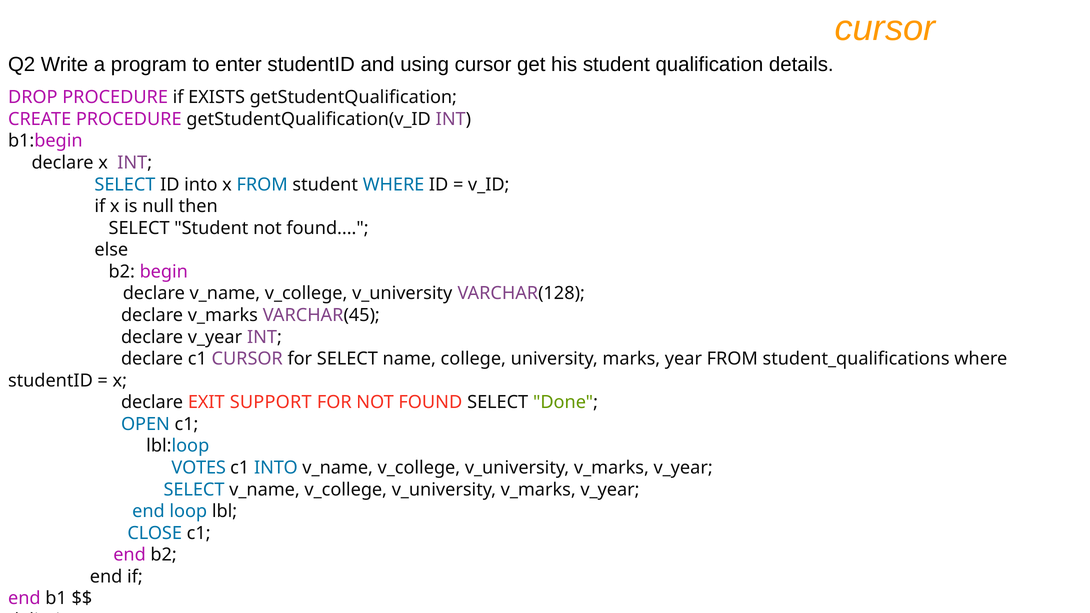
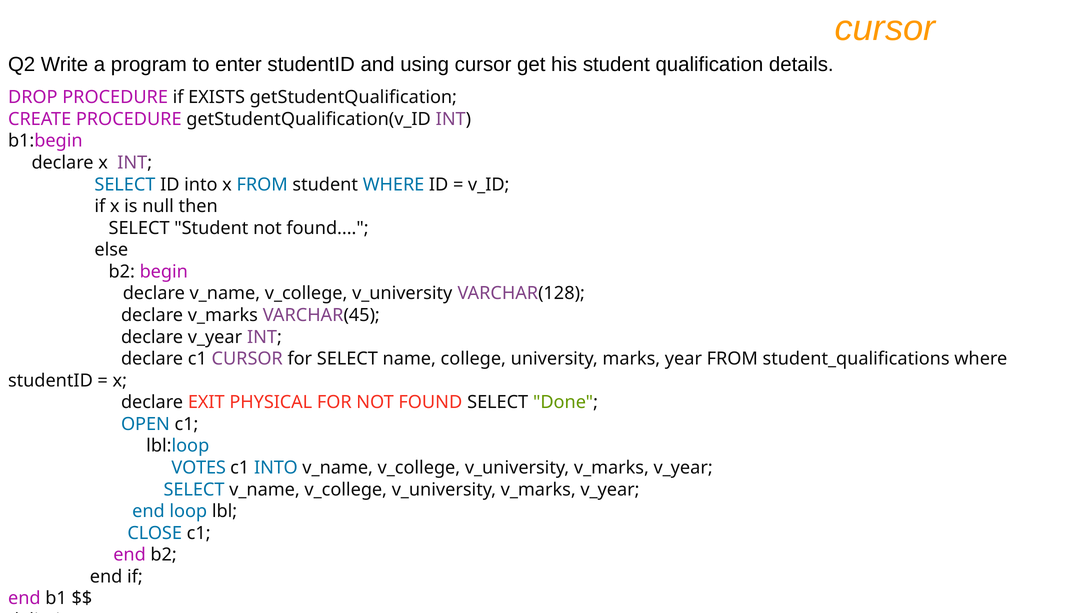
SUPPORT: SUPPORT -> PHYSICAL
